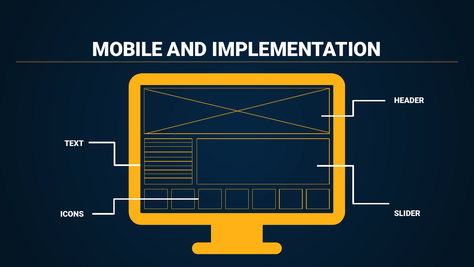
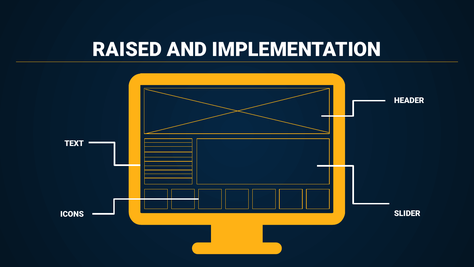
MOBILE: MOBILE -> RAISED
